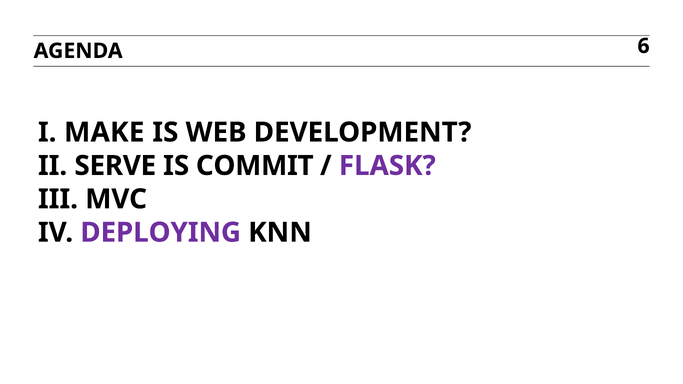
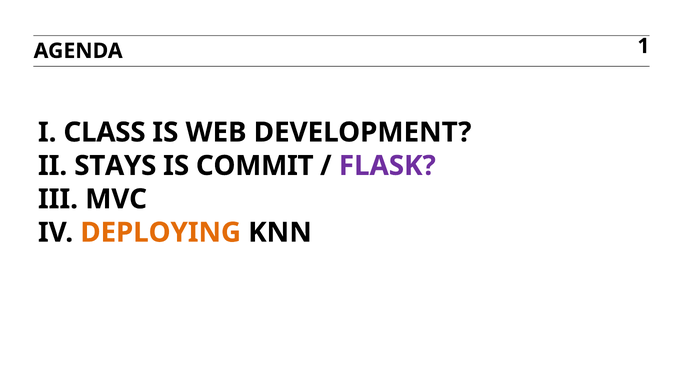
6: 6 -> 1
MAKE: MAKE -> CLASS
SERVE: SERVE -> STAYS
DEPLOYING colour: purple -> orange
